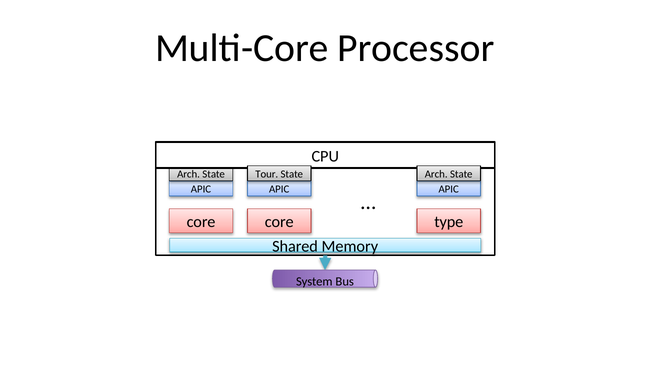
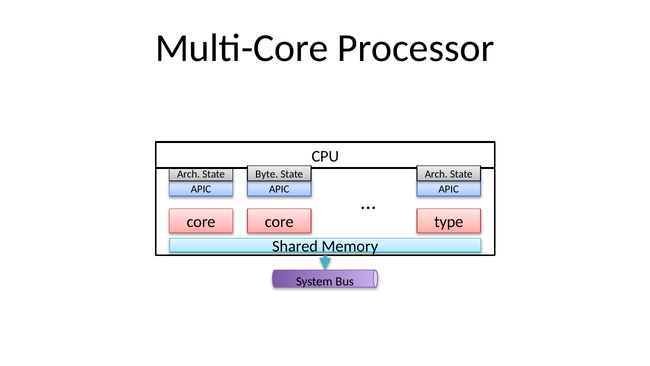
Tour: Tour -> Byte
